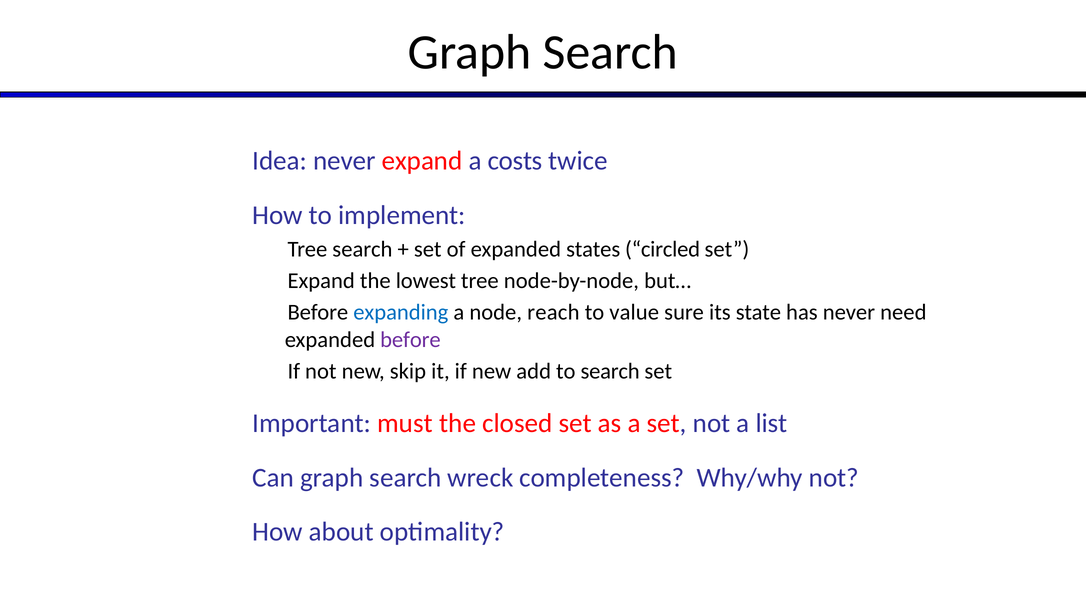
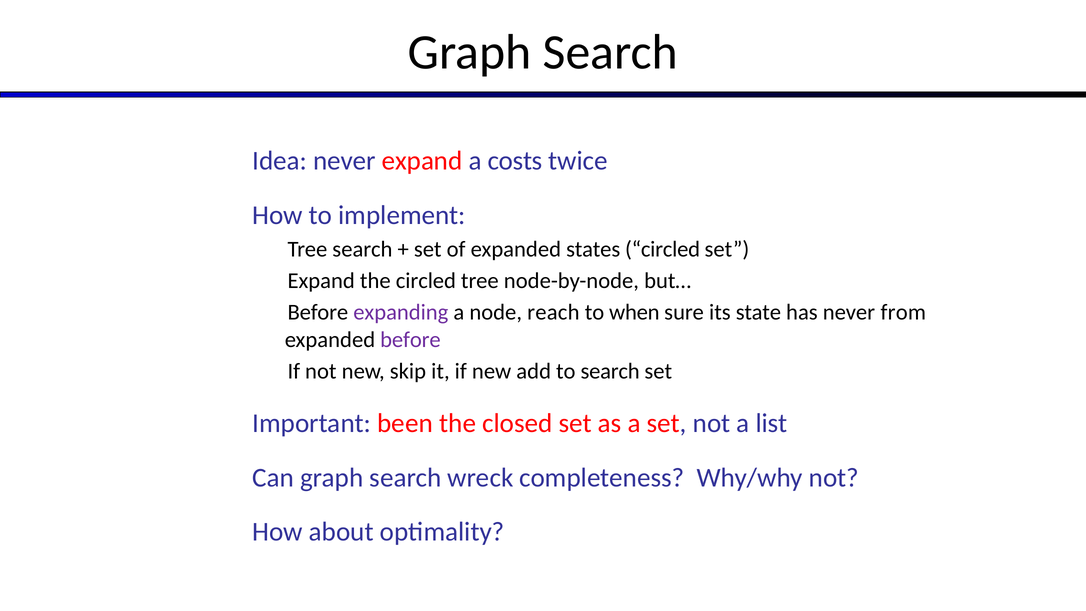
the lowest: lowest -> circled
expanding colour: blue -> purple
value: value -> when
need: need -> from
must: must -> been
